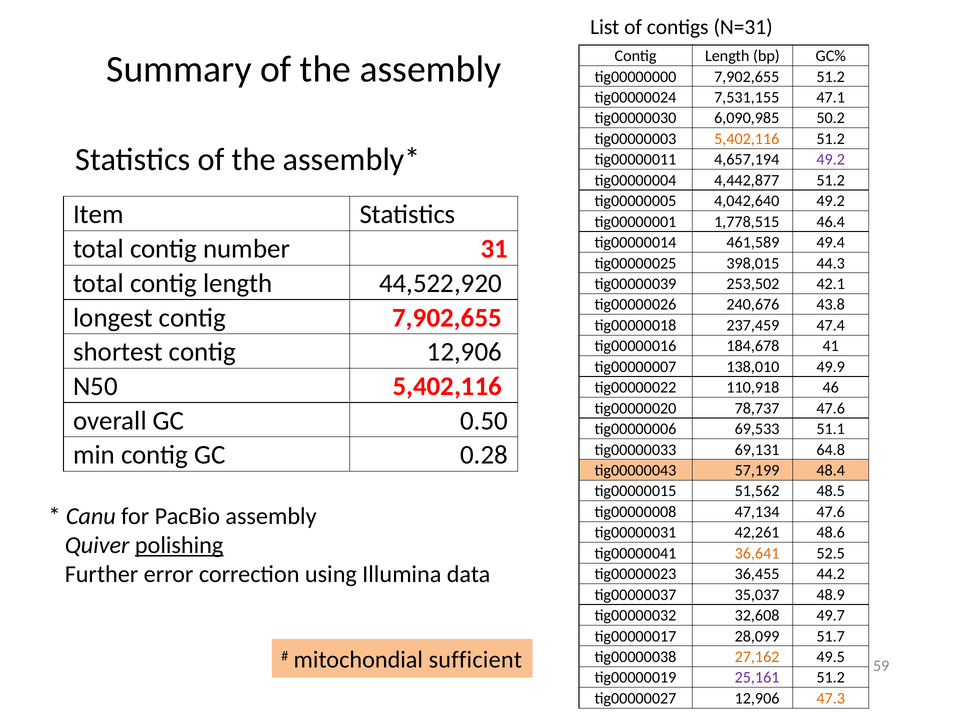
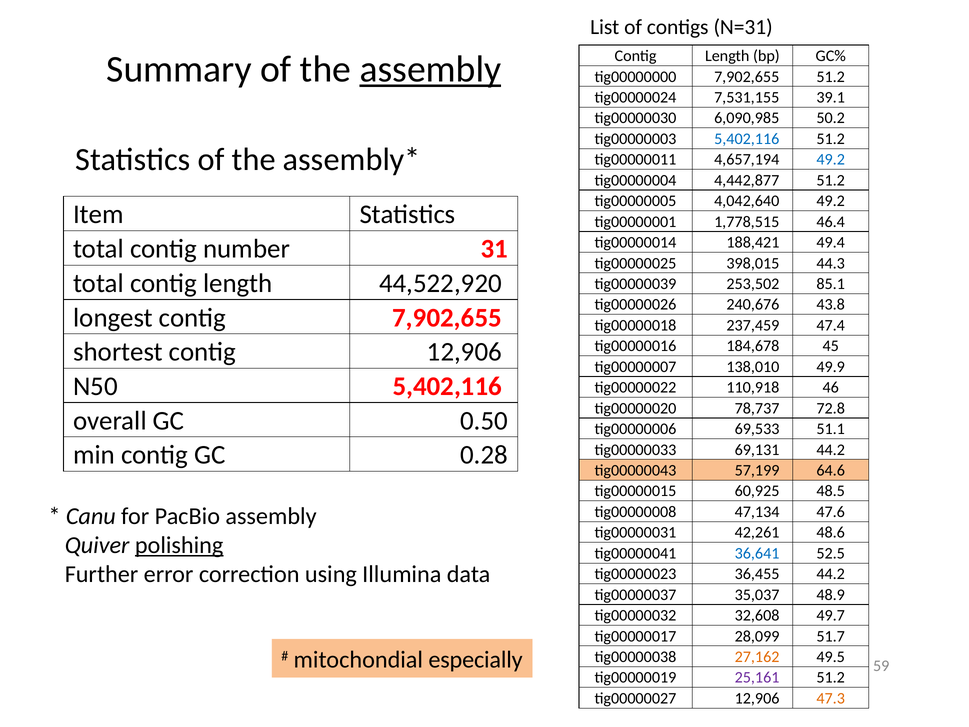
assembly at (430, 69) underline: none -> present
47.1: 47.1 -> 39.1
5,402,116 at (747, 139) colour: orange -> blue
49.2 at (831, 160) colour: purple -> blue
461,589: 461,589 -> 188,421
42.1: 42.1 -> 85.1
41: 41 -> 45
78,737 47.6: 47.6 -> 72.8
69,131 64.8: 64.8 -> 44.2
48.4: 48.4 -> 64.6
51,562: 51,562 -> 60,925
36,641 colour: orange -> blue
sufficient: sufficient -> especially
